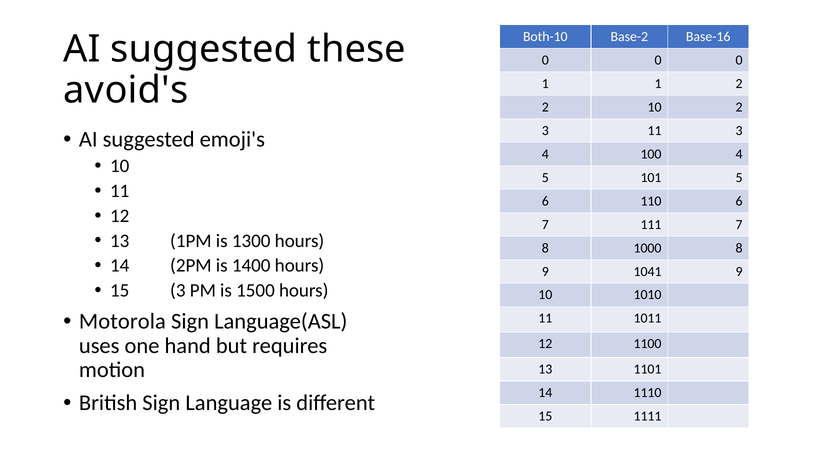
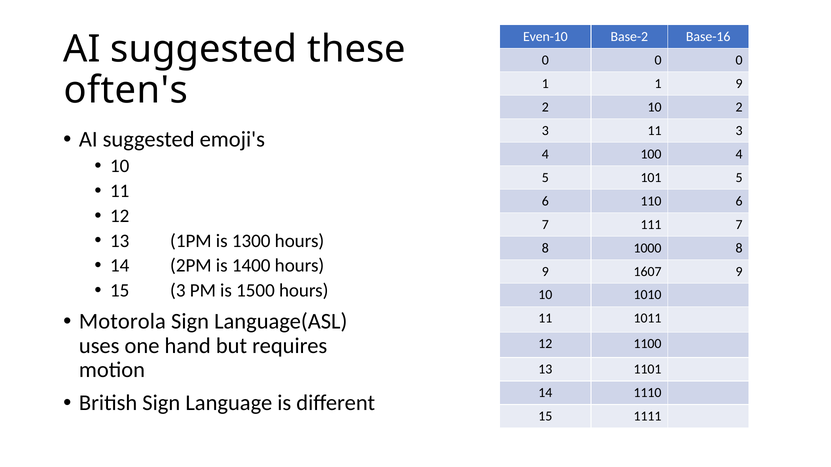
Both-10: Both-10 -> Even-10
1 2: 2 -> 9
avoid's: avoid's -> often's
1041: 1041 -> 1607
